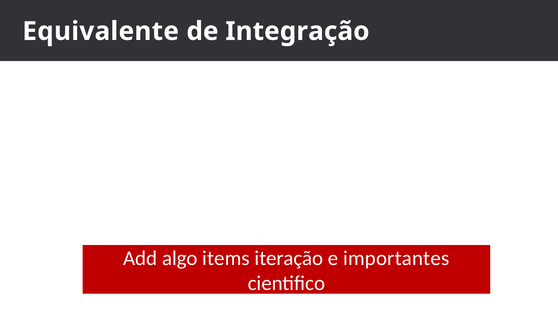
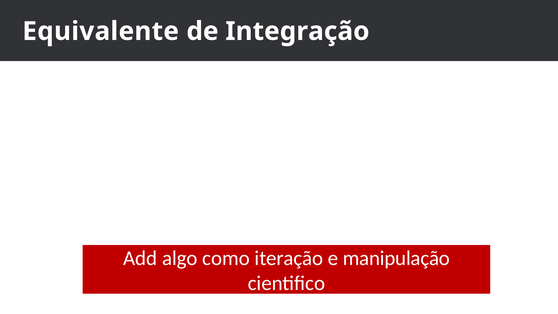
items: items -> como
importantes: importantes -> manipulação
